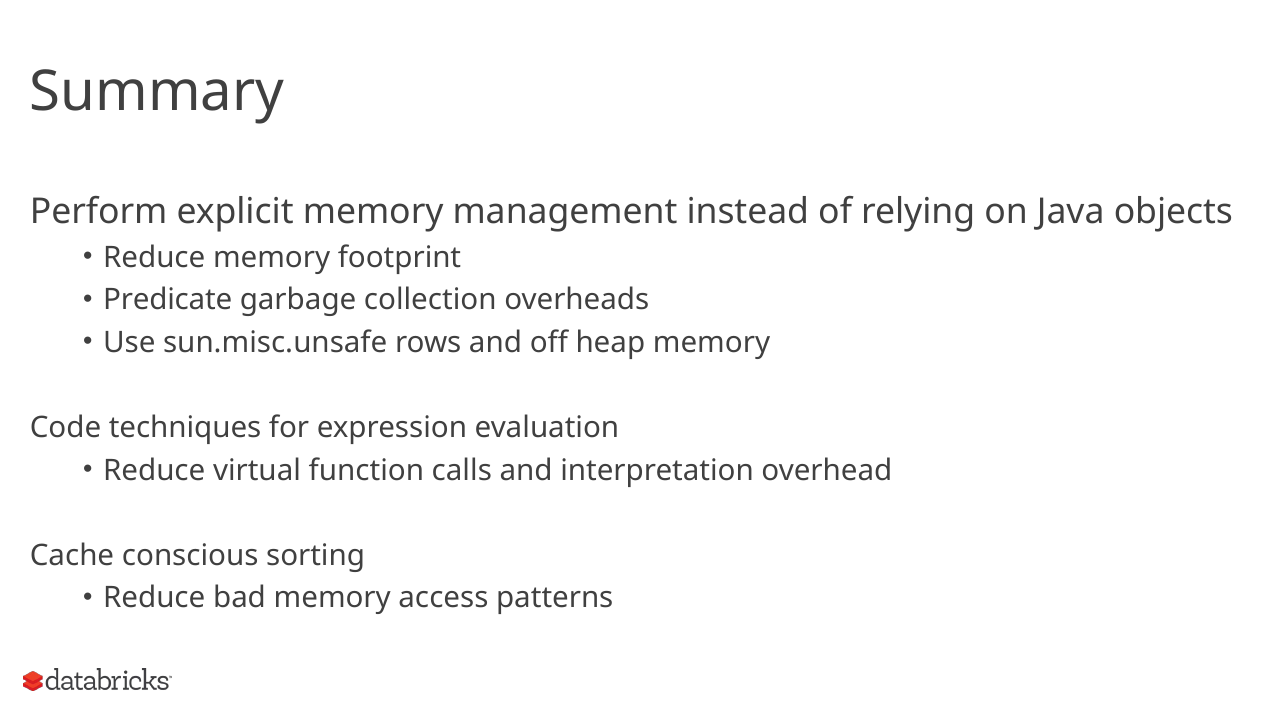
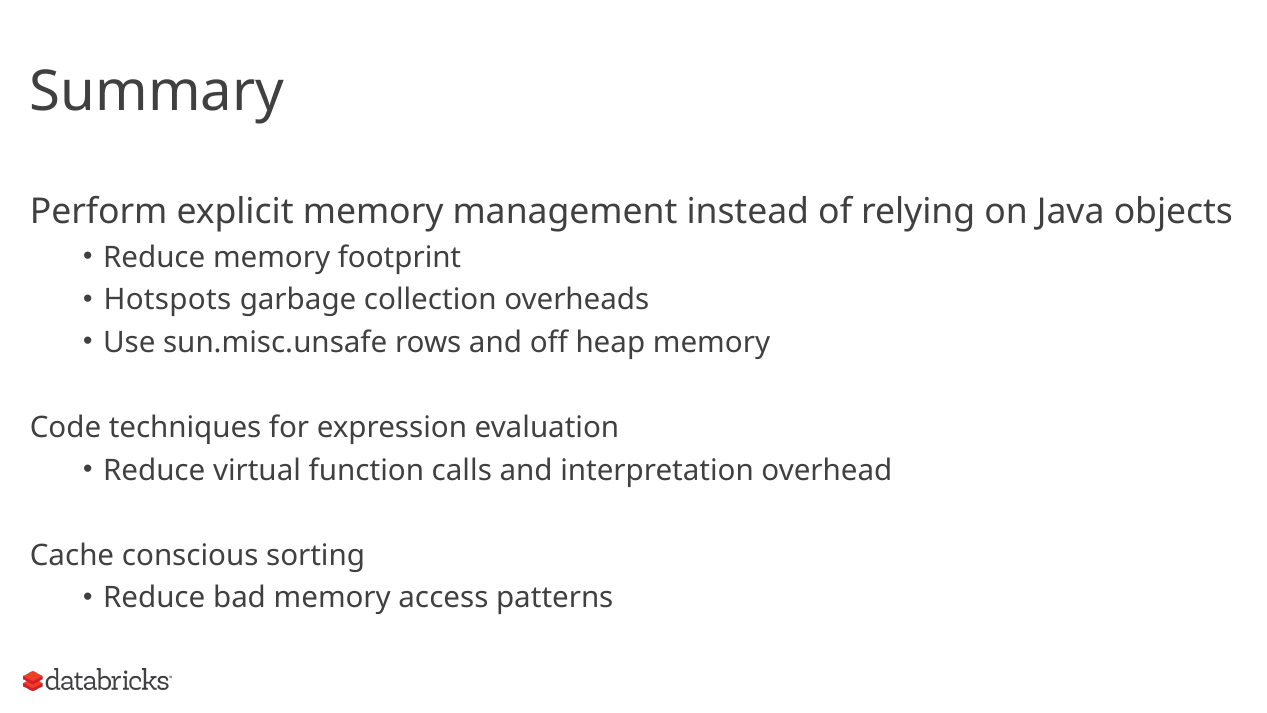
Predicate: Predicate -> Hotspots
